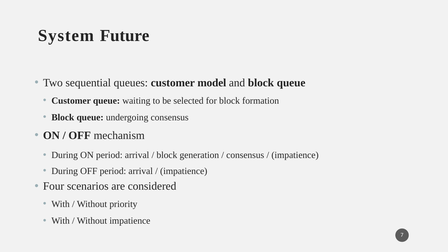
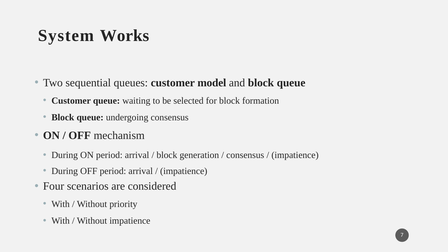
Future: Future -> Works
